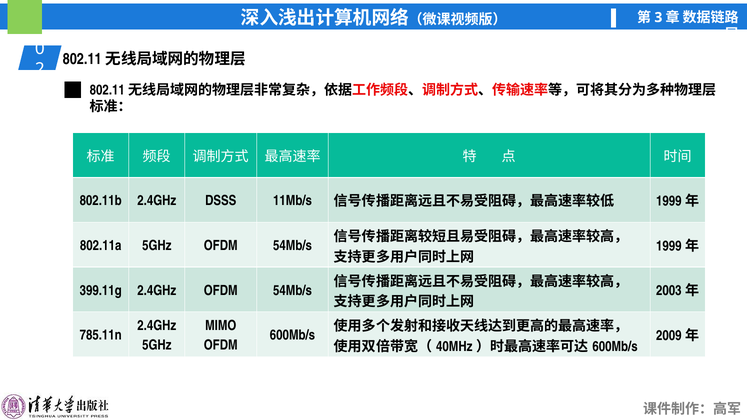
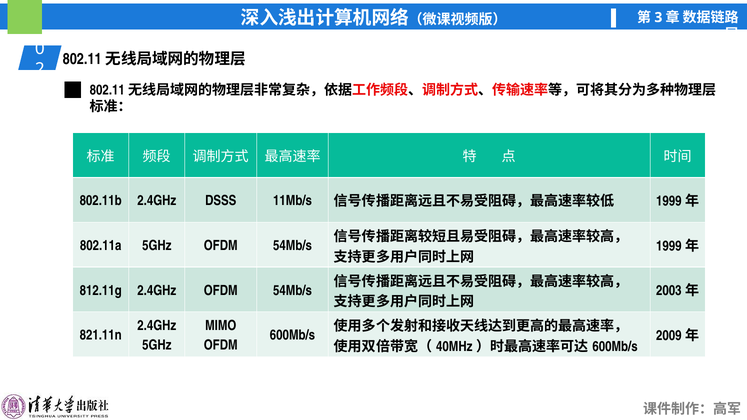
399.11g: 399.11g -> 812.11g
785.11n: 785.11n -> 821.11n
